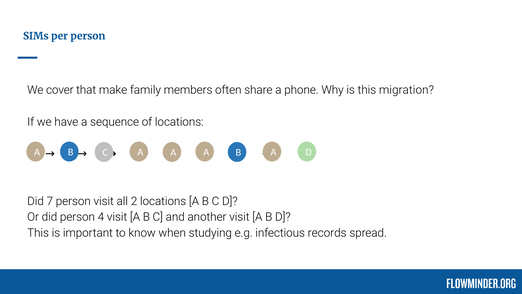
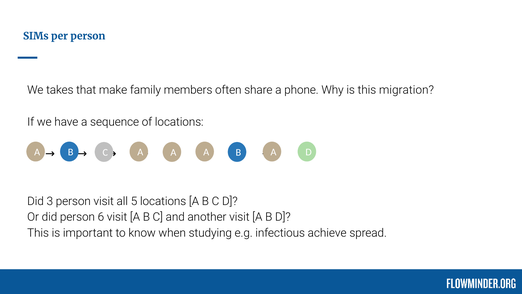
cover: cover -> takes
7: 7 -> 3
2: 2 -> 5
4: 4 -> 6
records: records -> achieve
